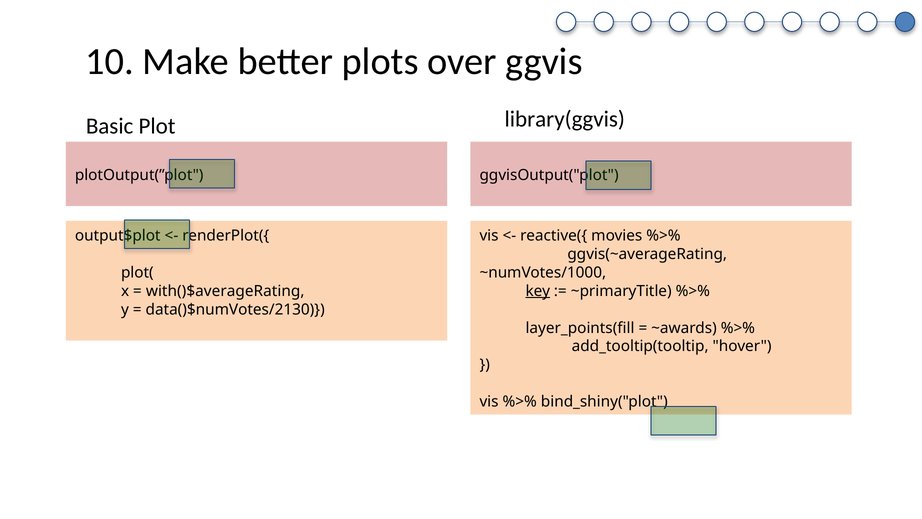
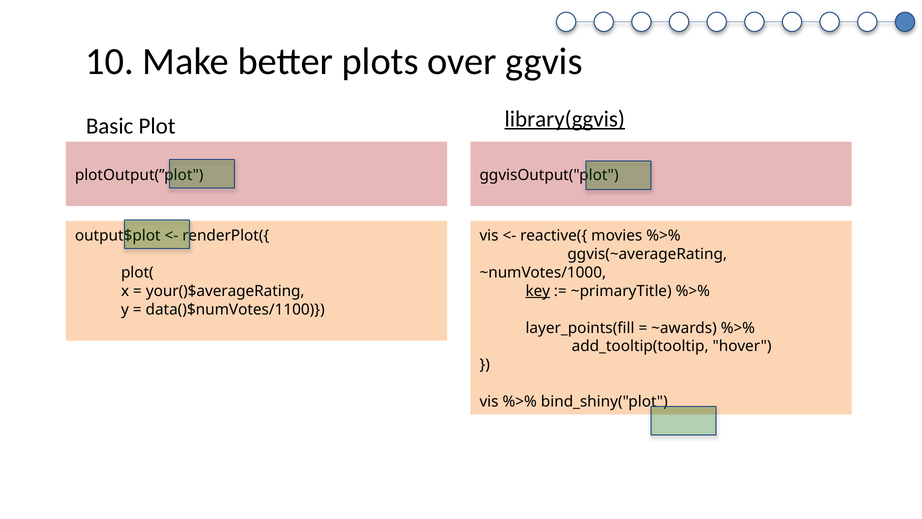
library(ggvis underline: none -> present
with()$averageRating: with()$averageRating -> your()$averageRating
data()$numVotes/2130: data()$numVotes/2130 -> data()$numVotes/1100
